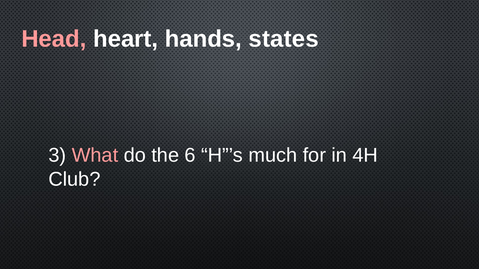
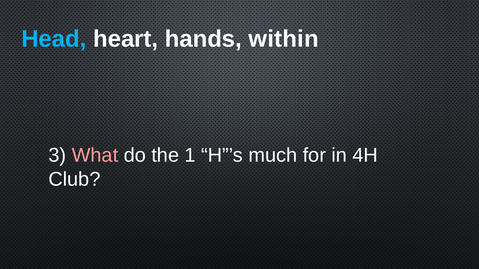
Head colour: pink -> light blue
states: states -> within
6: 6 -> 1
